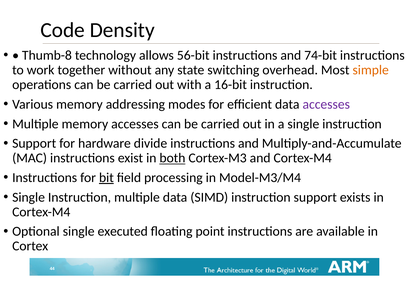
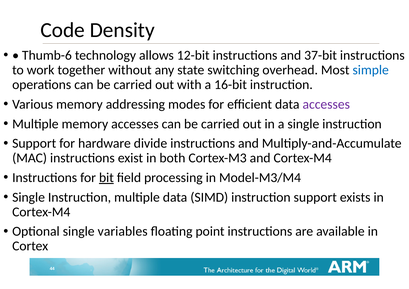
Thumb-8: Thumb-8 -> Thumb-6
56-bit: 56-bit -> 12-bit
74-bit: 74-bit -> 37-bit
simple colour: orange -> blue
both underline: present -> none
executed: executed -> variables
